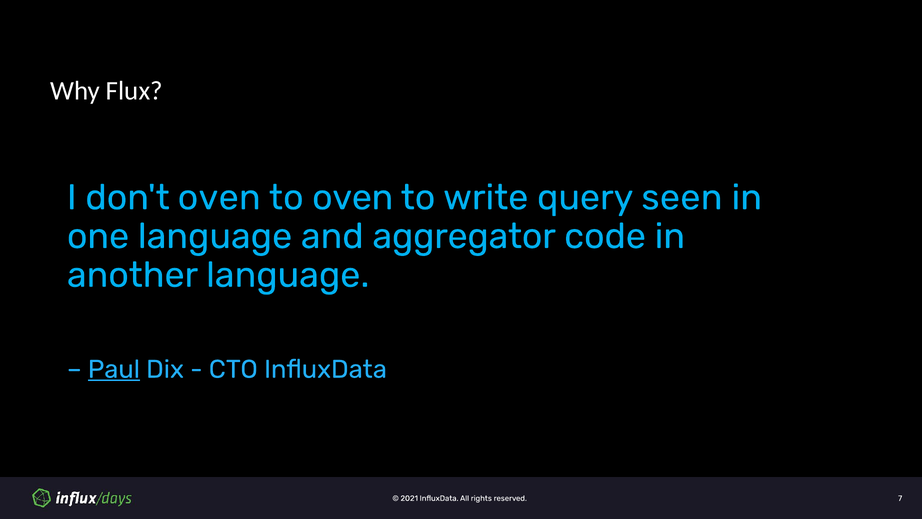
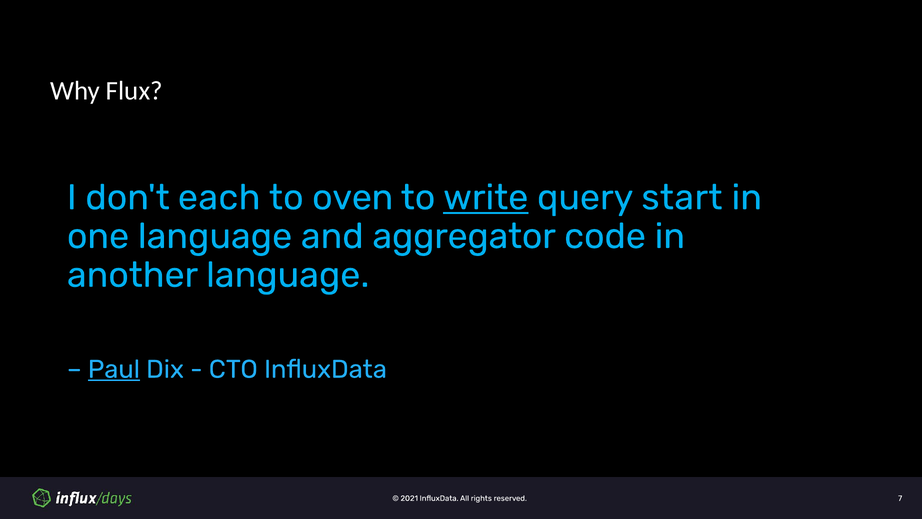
don't oven: oven -> each
write underline: none -> present
seen: seen -> start
